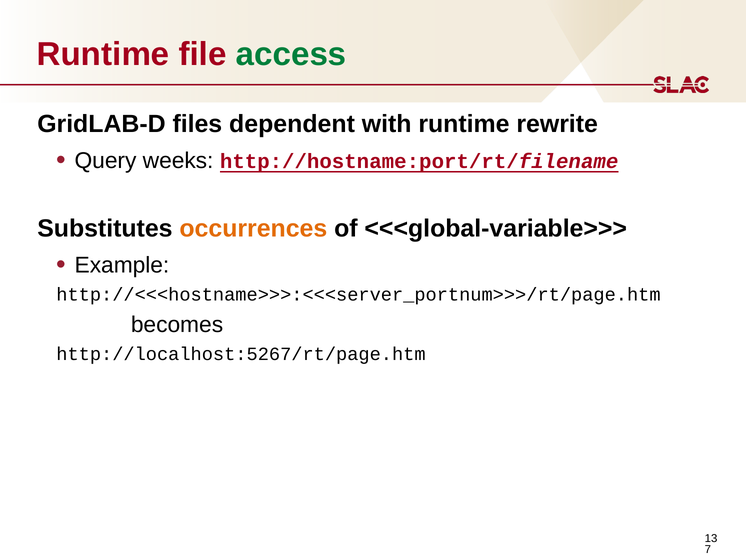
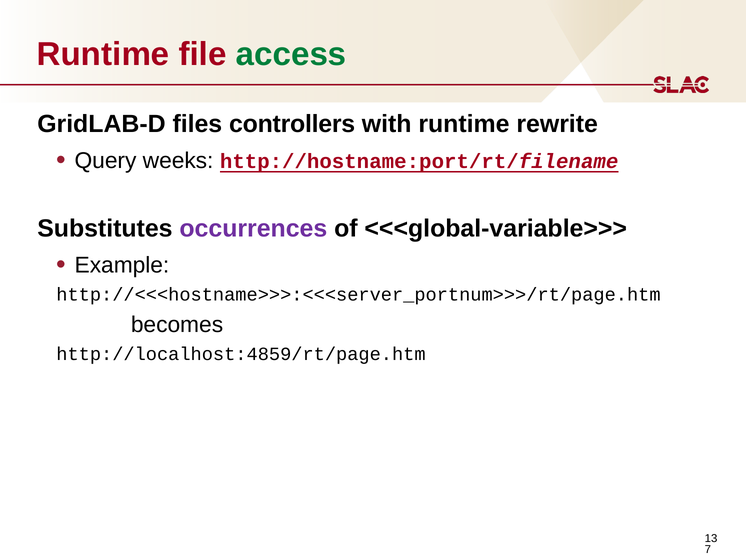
dependent: dependent -> controllers
occurrences colour: orange -> purple
http://localhost:5267/rt/page.htm: http://localhost:5267/rt/page.htm -> http://localhost:4859/rt/page.htm
